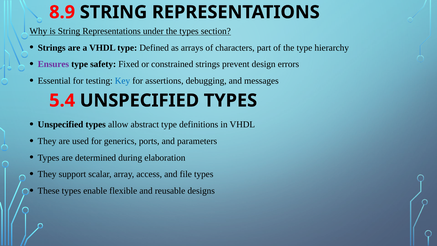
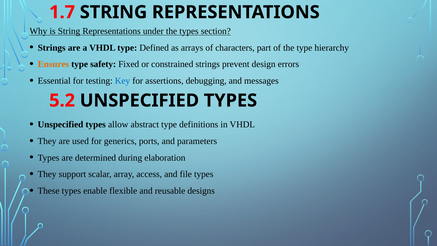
8.9: 8.9 -> 1.7
Ensures colour: purple -> orange
5.4: 5.4 -> 5.2
